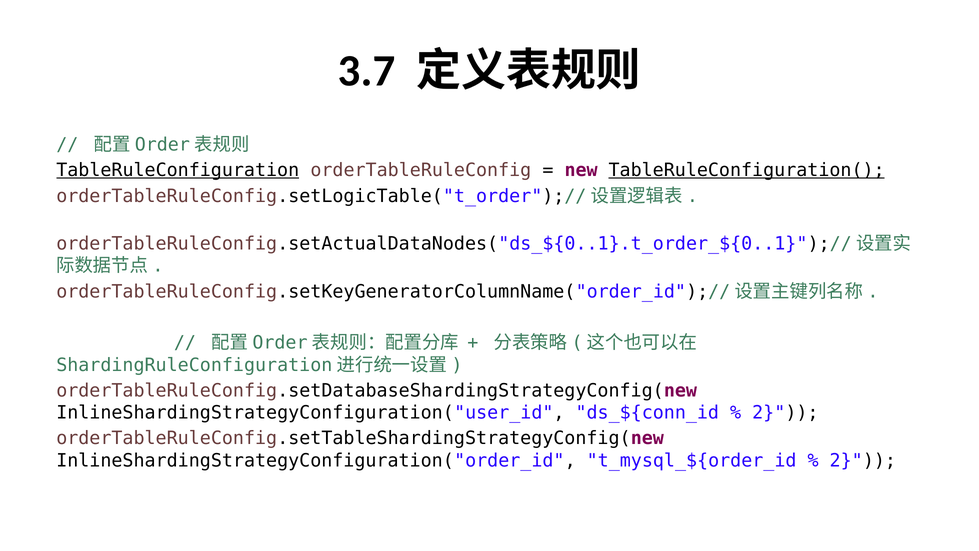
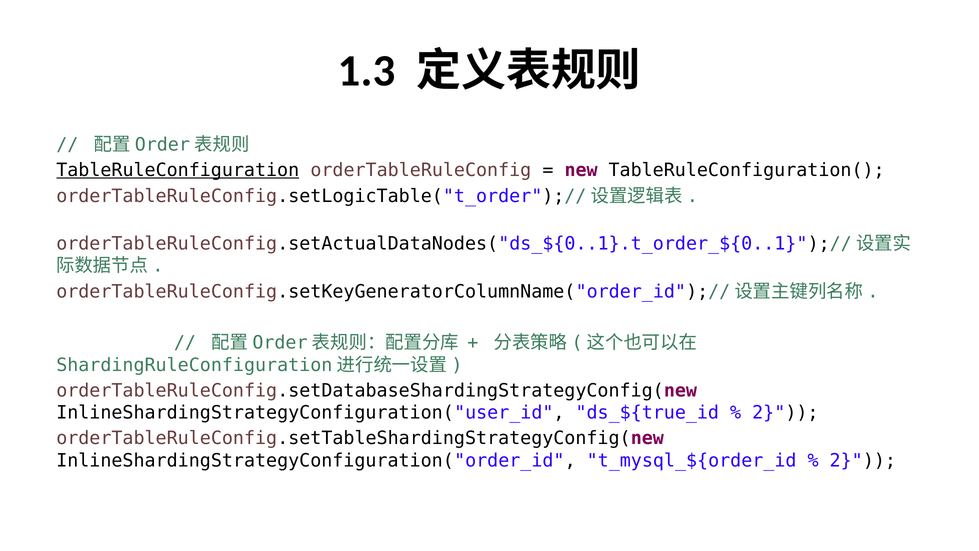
3.7: 3.7 -> 1.3
TableRuleConfiguration( underline: present -> none
ds_${conn_id: ds_${conn_id -> ds_${true_id
